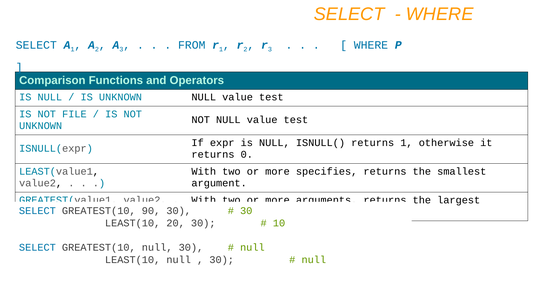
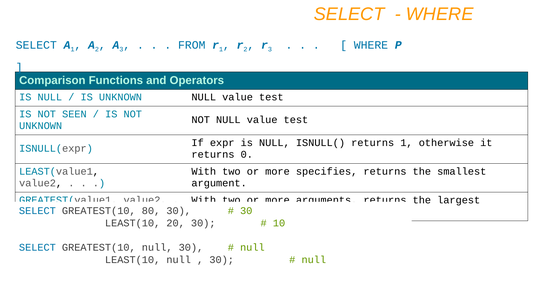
FILE: FILE -> SEEN
90: 90 -> 80
